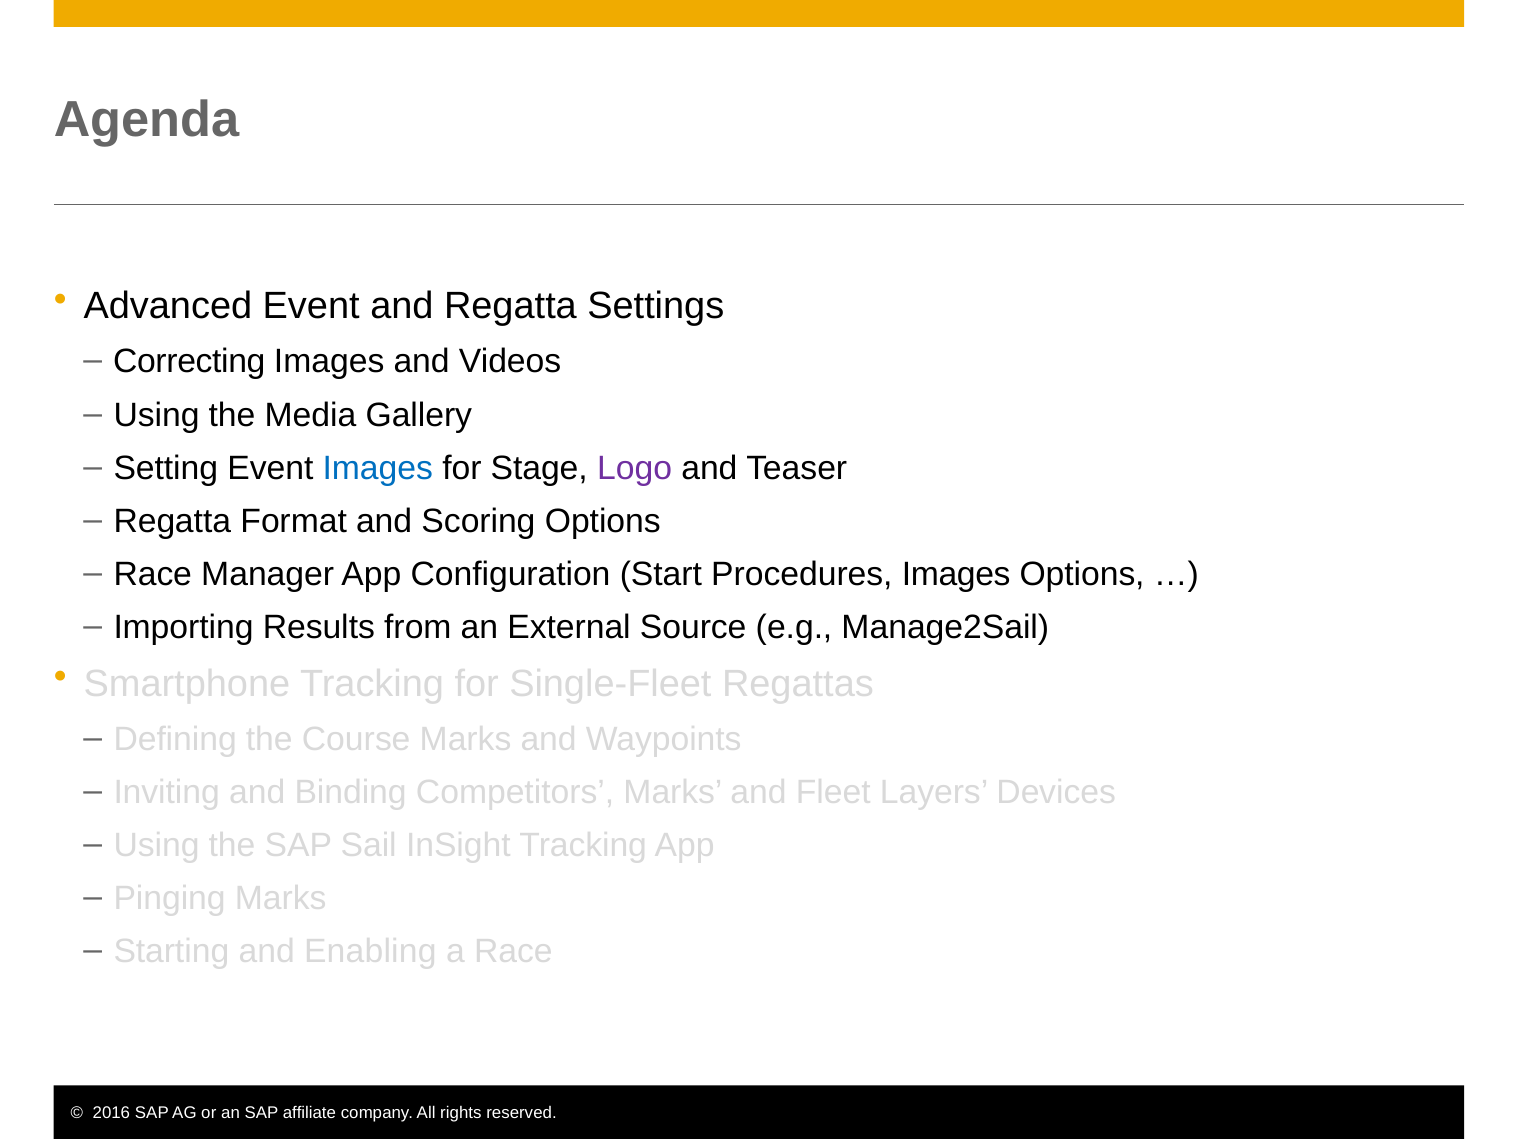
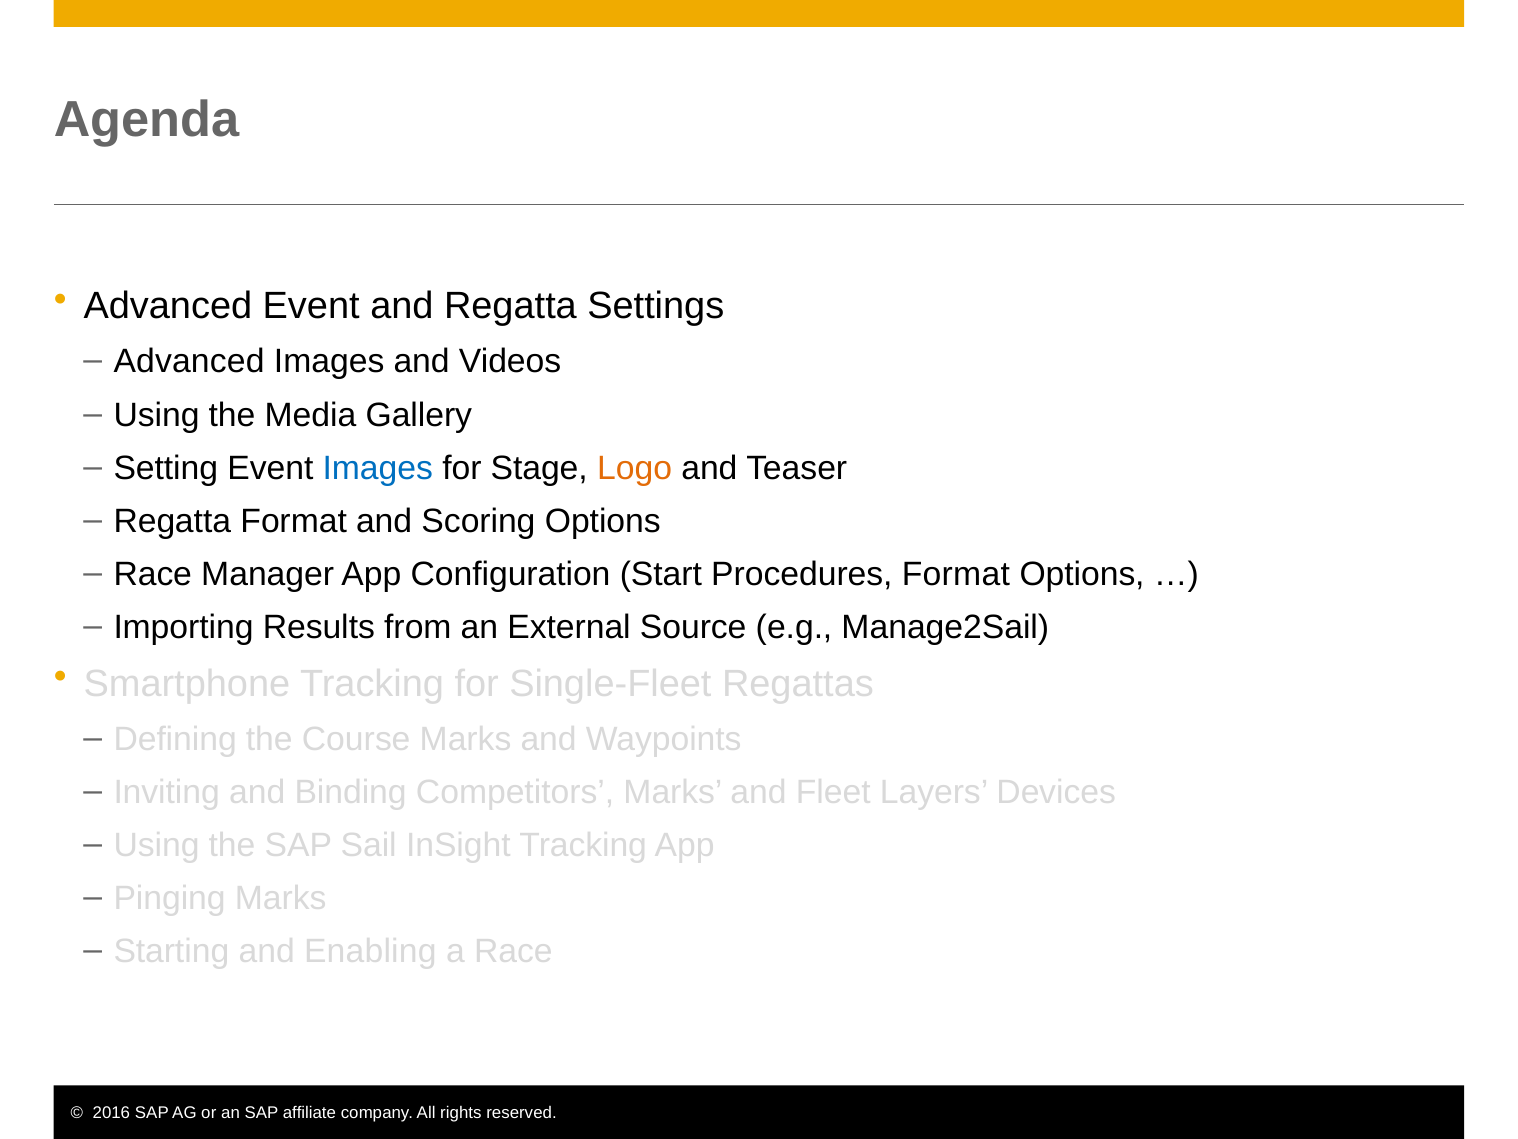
Correcting at (189, 362): Correcting -> Advanced
Logo colour: purple -> orange
Procedures Images: Images -> Format
